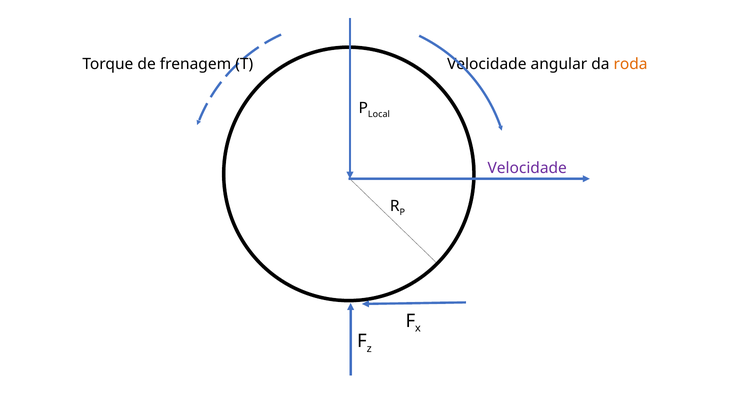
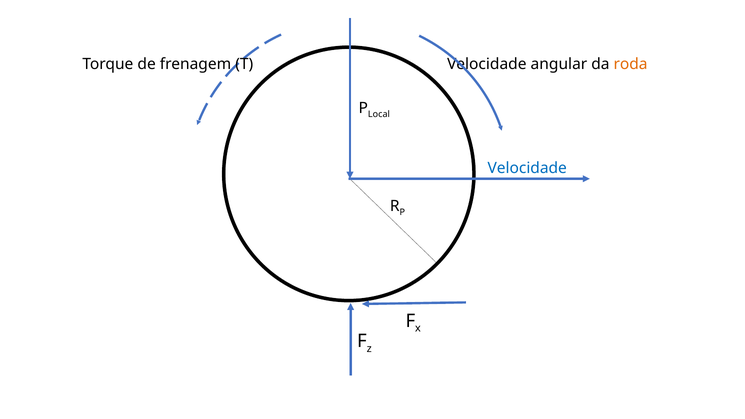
Velocidade at (527, 168) colour: purple -> blue
